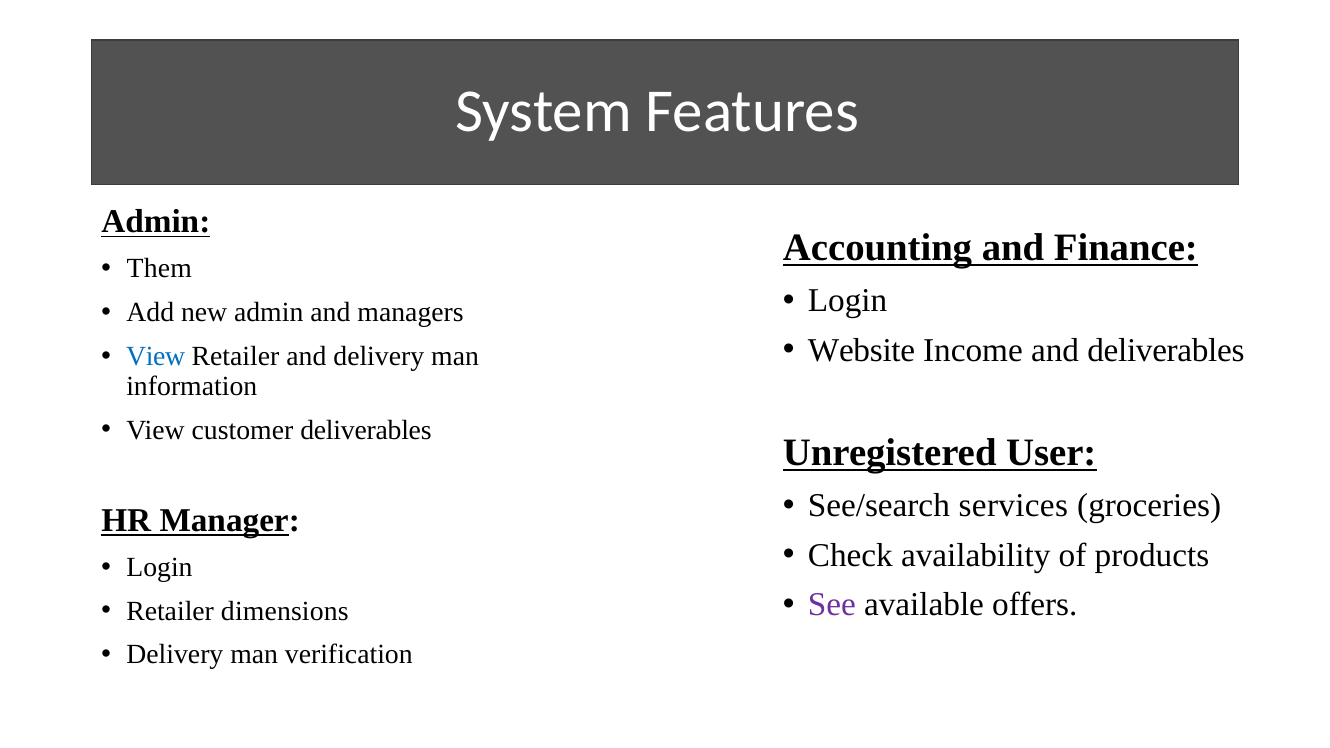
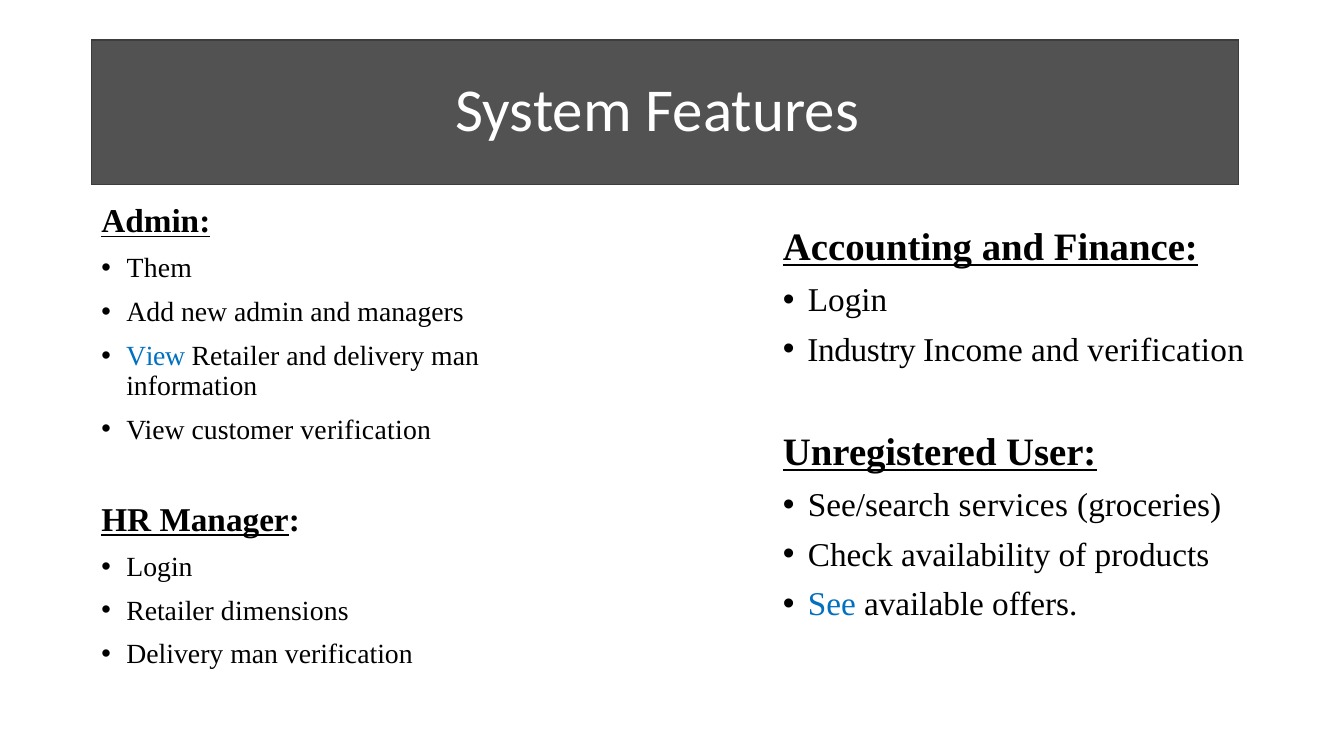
Website: Website -> Industry
and deliverables: deliverables -> verification
customer deliverables: deliverables -> verification
See colour: purple -> blue
